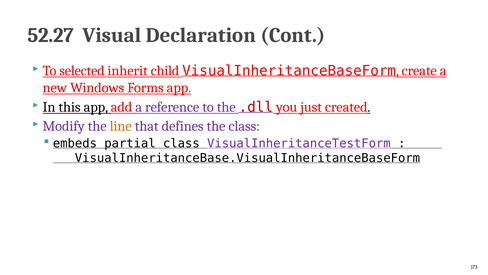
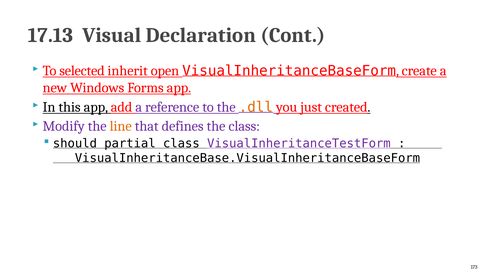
52.27: 52.27 -> 17.13
child: child -> open
.dll colour: red -> orange
embeds: embeds -> should
